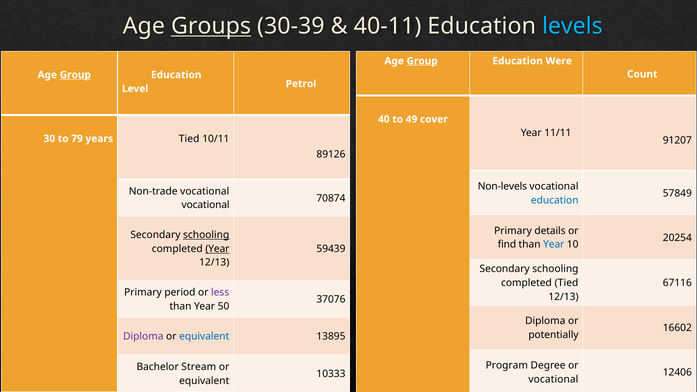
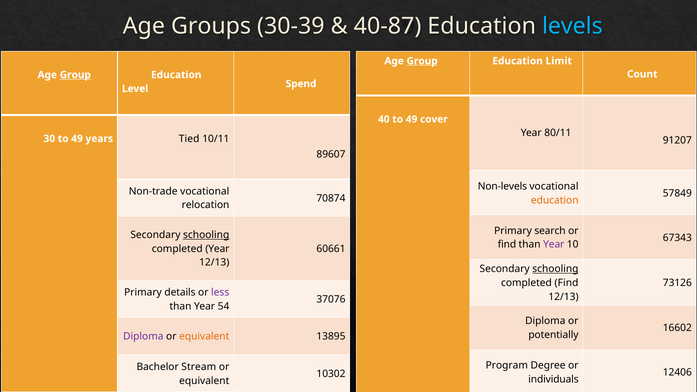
Groups underline: present -> none
40-11: 40-11 -> 40-87
Were: Were -> Limit
Petrol: Petrol -> Spend
11/11: 11/11 -> 80/11
30 to 79: 79 -> 49
89126: 89126 -> 89607
education at (555, 200) colour: blue -> orange
vocational at (206, 205): vocational -> relocation
details: details -> search
20254: 20254 -> 67343
Year at (554, 245) colour: blue -> purple
Year at (217, 249) underline: present -> none
59439: 59439 -> 60661
schooling at (555, 269) underline: none -> present
completed Tied: Tied -> Find
67116: 67116 -> 73126
period: period -> details
50: 50 -> 54
equivalent at (204, 337) colour: blue -> orange
10333: 10333 -> 10302
vocational at (553, 379): vocational -> individuals
